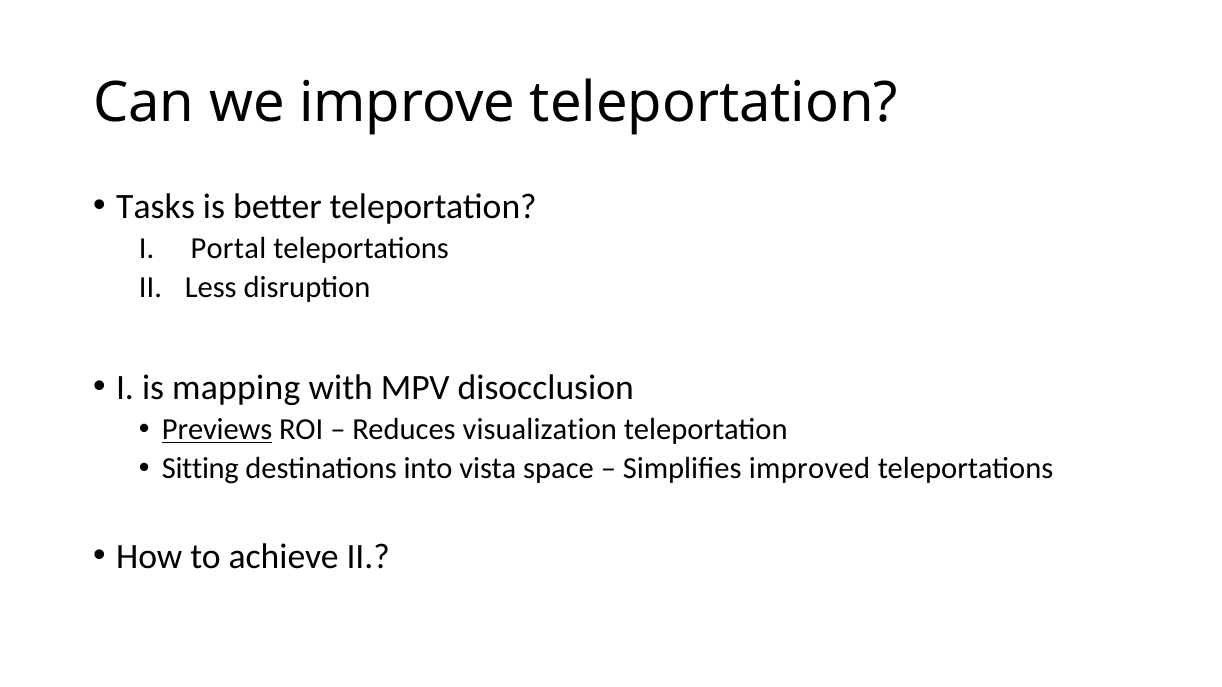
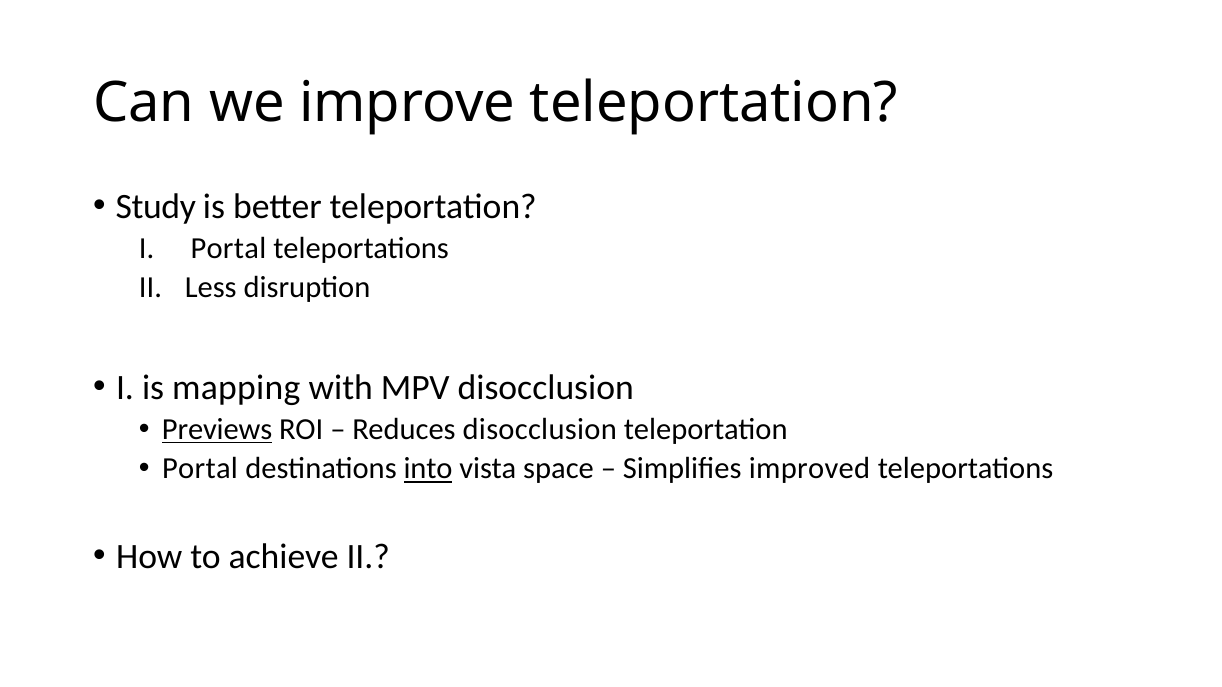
Tasks: Tasks -> Study
Reduces visualization: visualization -> disocclusion
Sitting at (200, 469): Sitting -> Portal
into underline: none -> present
